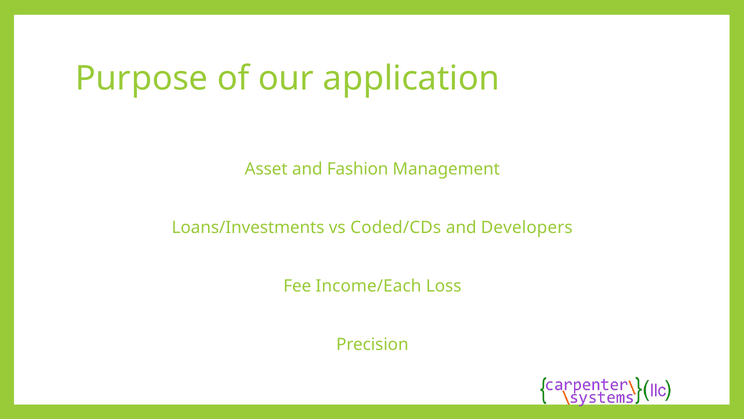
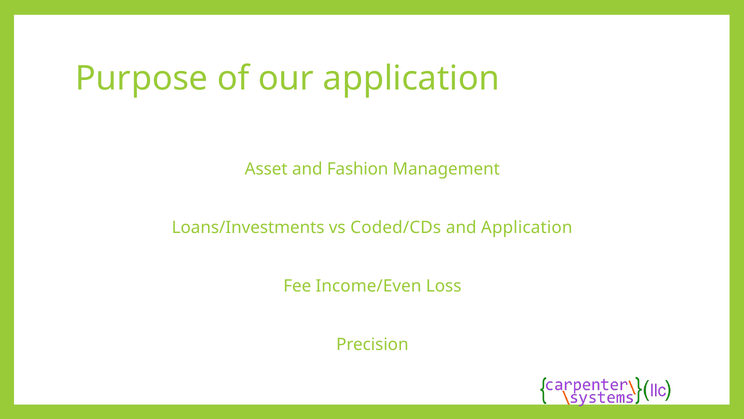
and Developers: Developers -> Application
Income/Each: Income/Each -> Income/Even
